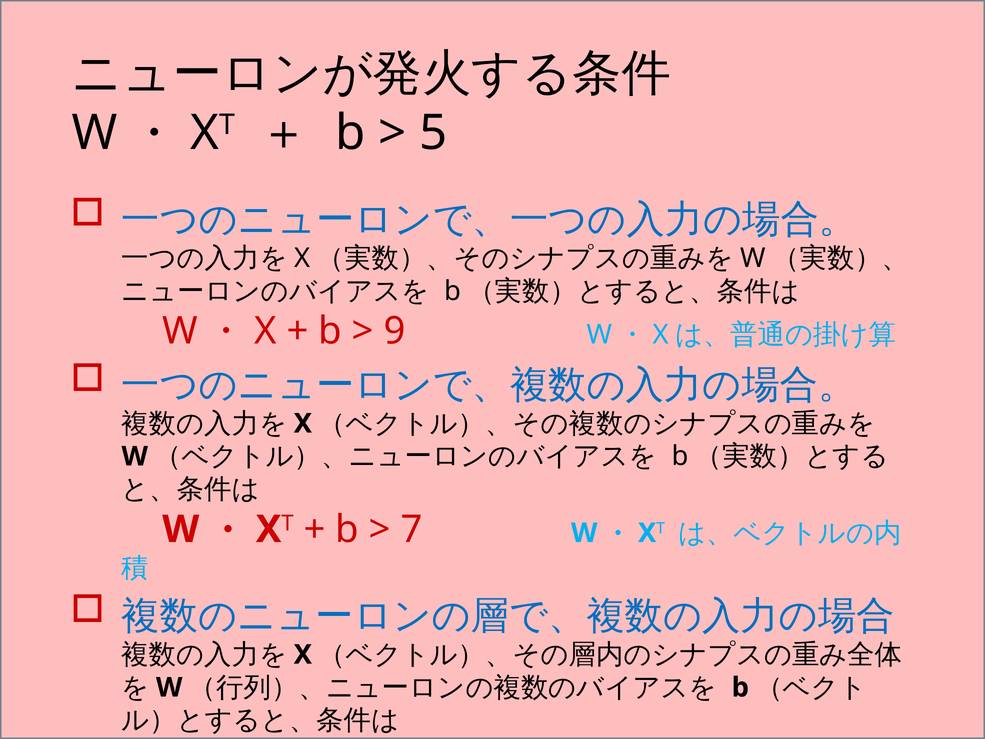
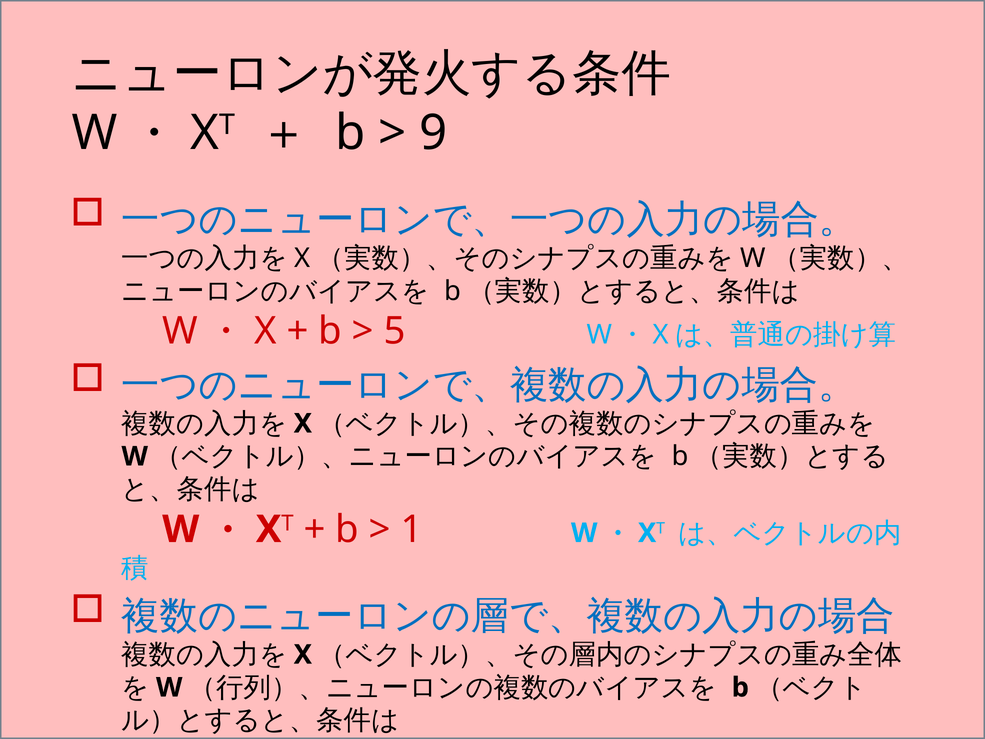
5: 5 -> 9
9: 9 -> 5
7: 7 -> 1
